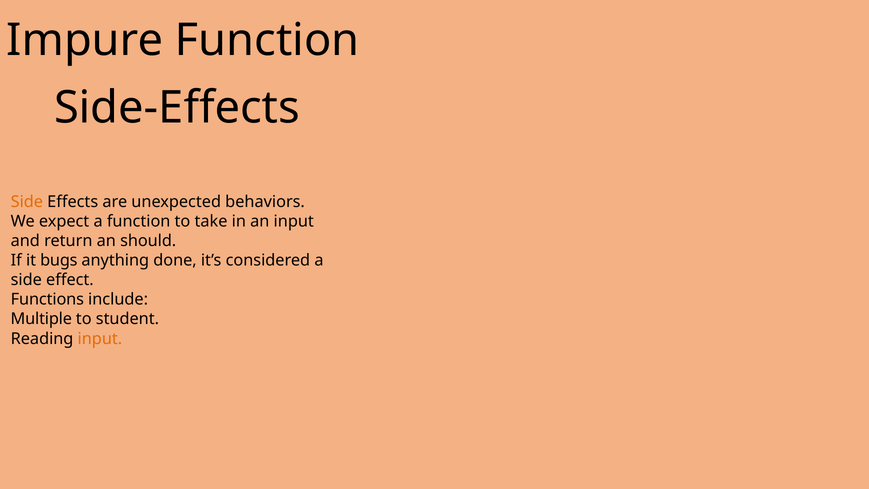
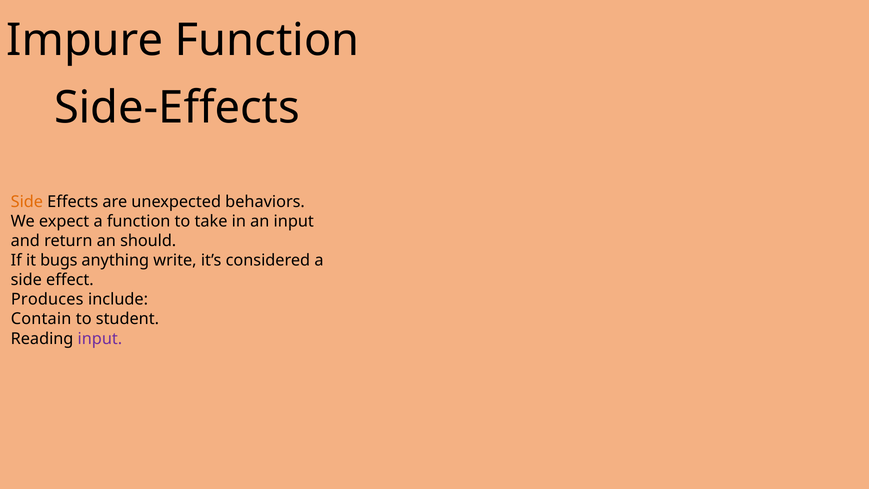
done: done -> write
Functions: Functions -> Produces
Multiple: Multiple -> Contain
input at (100, 339) colour: orange -> purple
